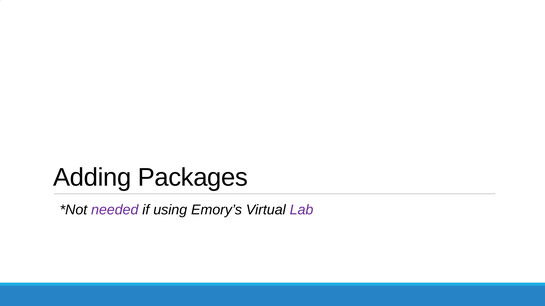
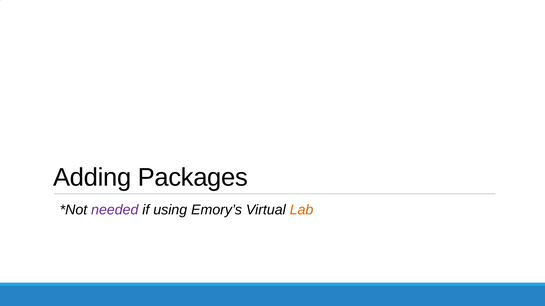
Lab colour: purple -> orange
